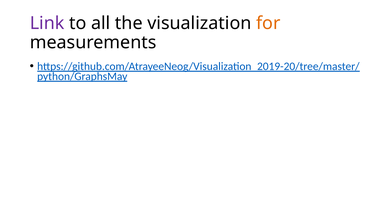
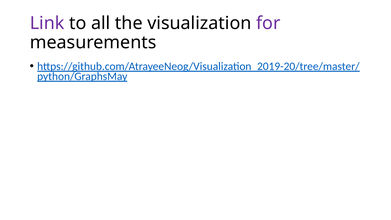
for colour: orange -> purple
